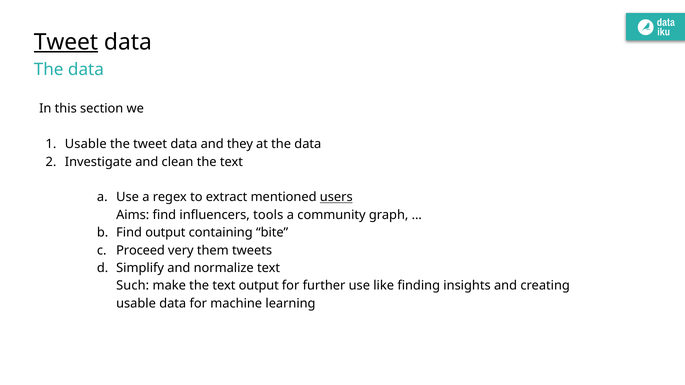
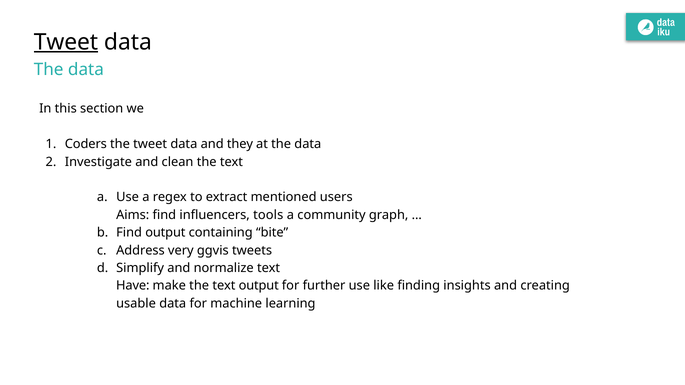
Usable at (86, 144): Usable -> Coders
users underline: present -> none
Proceed: Proceed -> Address
them: them -> ggvis
Such: Such -> Have
